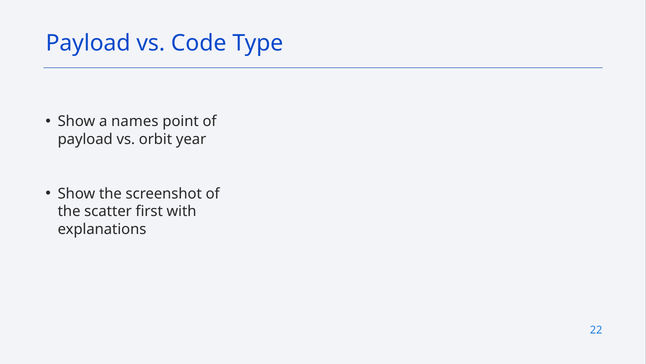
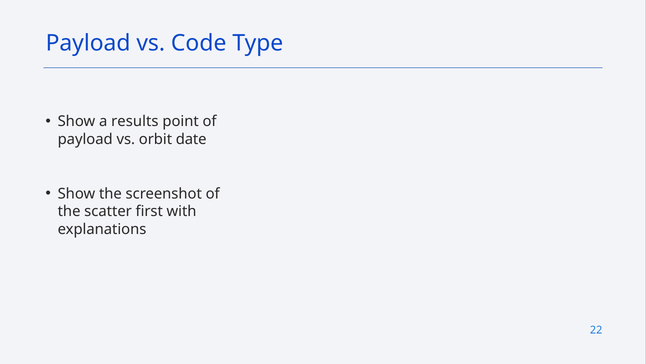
names: names -> results
year: year -> date
